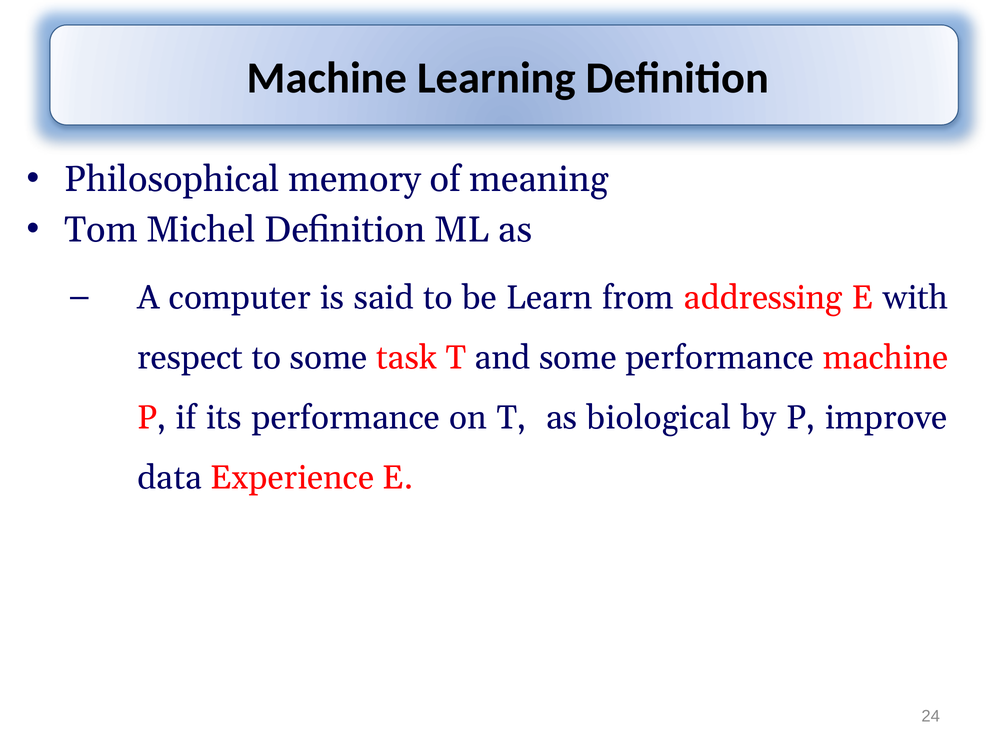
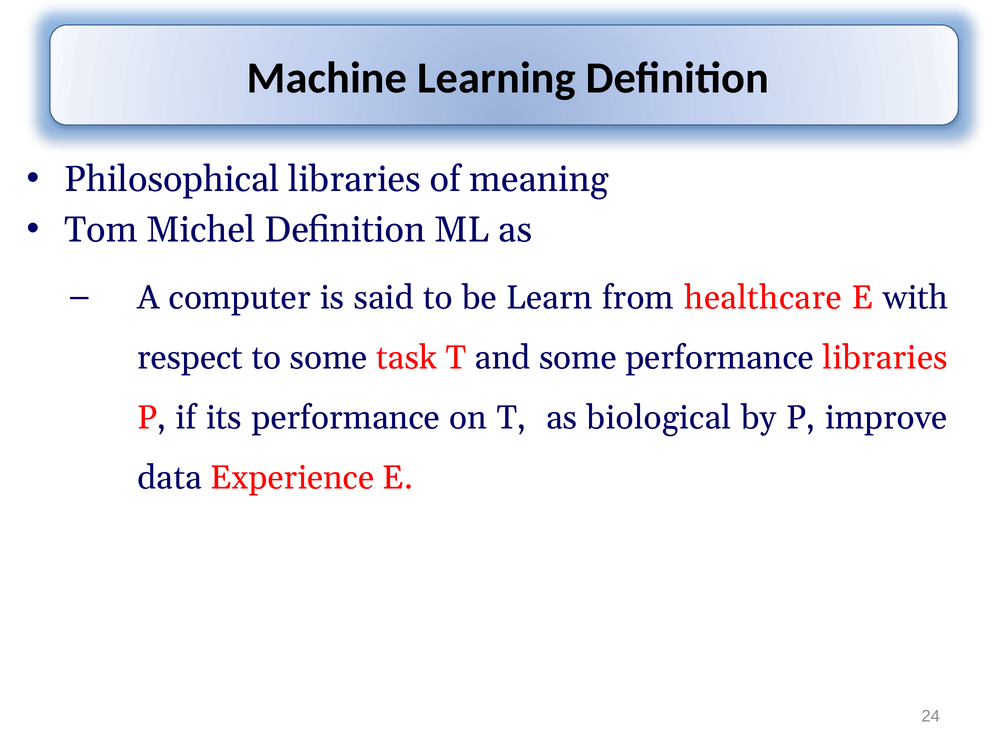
Philosophical memory: memory -> libraries
addressing: addressing -> healthcare
performance machine: machine -> libraries
